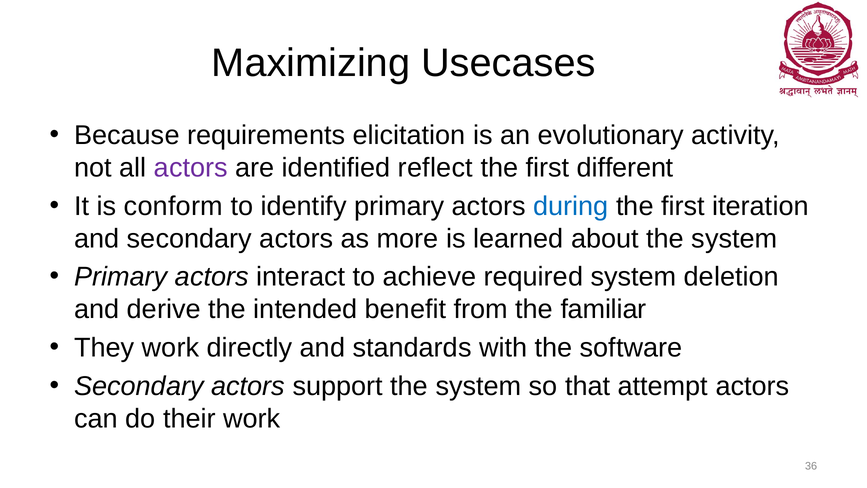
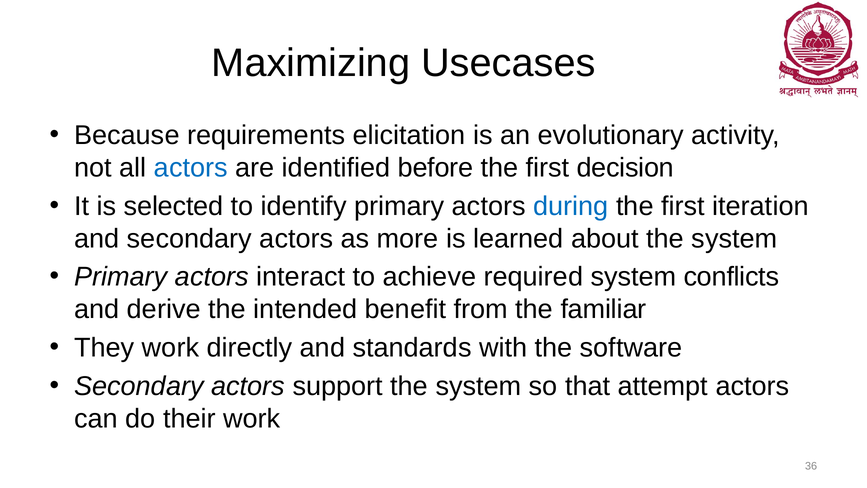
actors at (191, 168) colour: purple -> blue
reflect: reflect -> before
different: different -> decision
conform: conform -> selected
deletion: deletion -> conflicts
